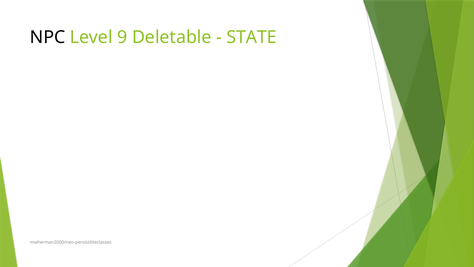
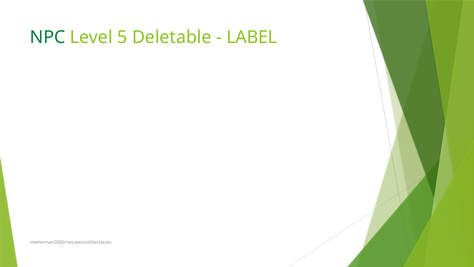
NPC colour: black -> green
9: 9 -> 5
STATE: STATE -> LABEL
